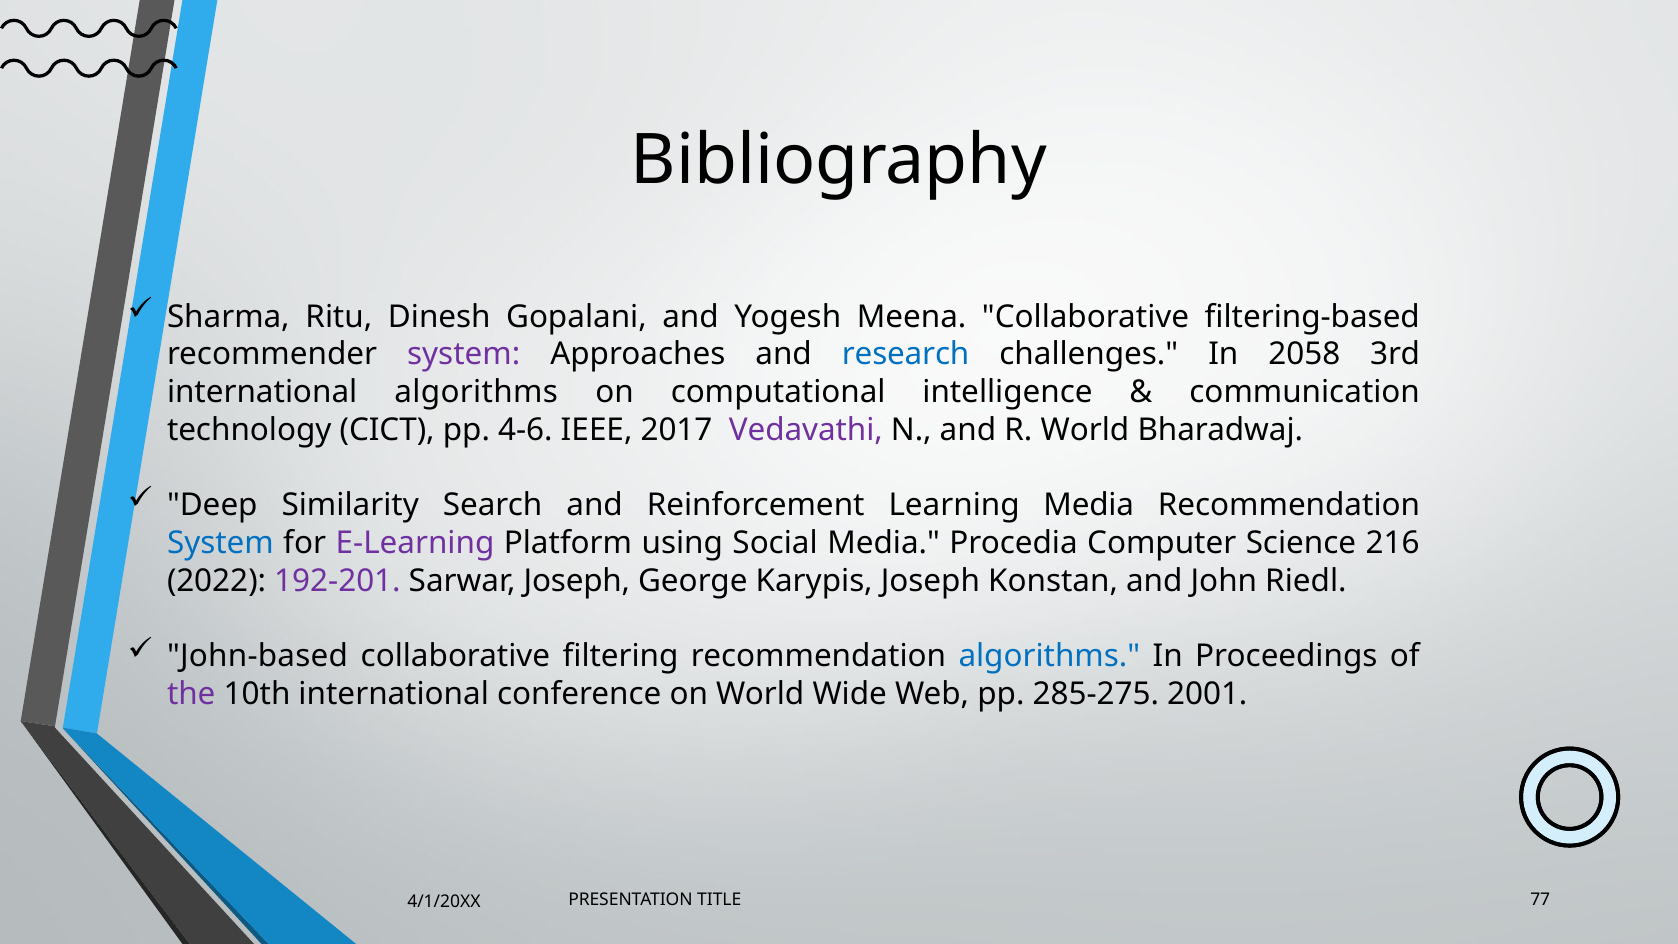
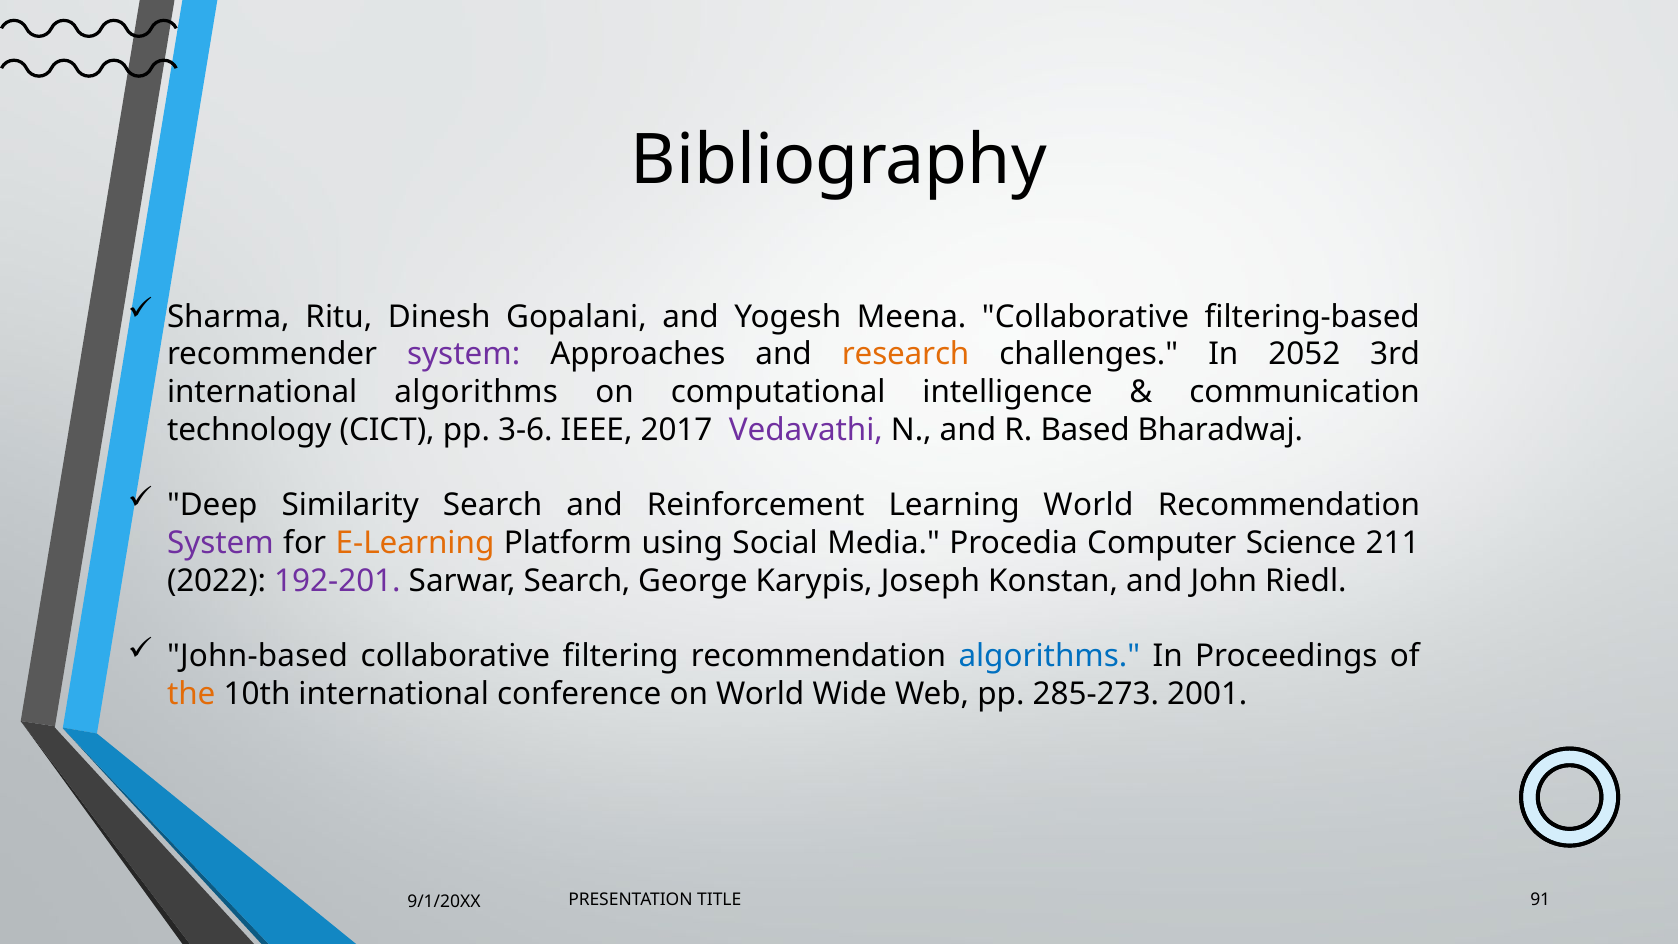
research colour: blue -> orange
2058: 2058 -> 2052
4-6: 4-6 -> 3-6
R World: World -> Based
Learning Media: Media -> World
System at (220, 543) colour: blue -> purple
E-Learning colour: purple -> orange
216: 216 -> 211
Sarwar Joseph: Joseph -> Search
the colour: purple -> orange
285-275: 285-275 -> 285-273
77: 77 -> 91
4/1/20XX: 4/1/20XX -> 9/1/20XX
